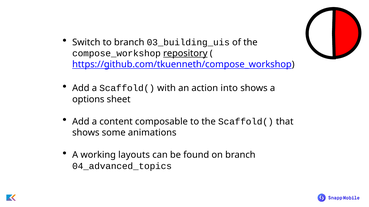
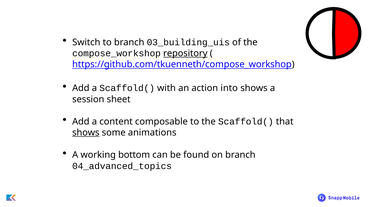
options: options -> session
shows at (86, 133) underline: none -> present
layouts: layouts -> bottom
